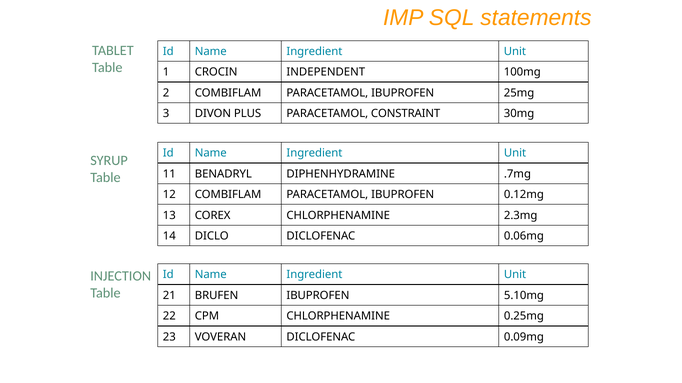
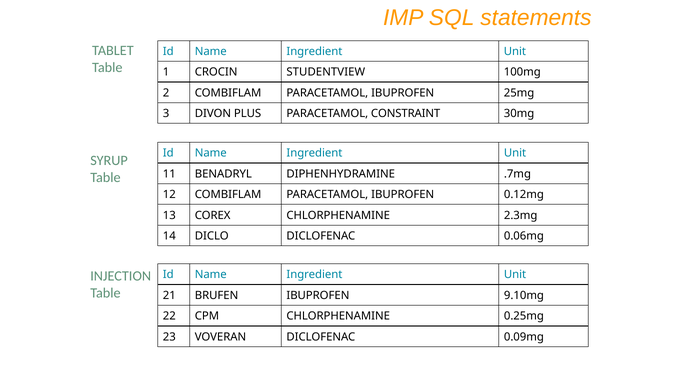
INDEPENDENT: INDEPENDENT -> STUDENTVIEW
5.10mg: 5.10mg -> 9.10mg
